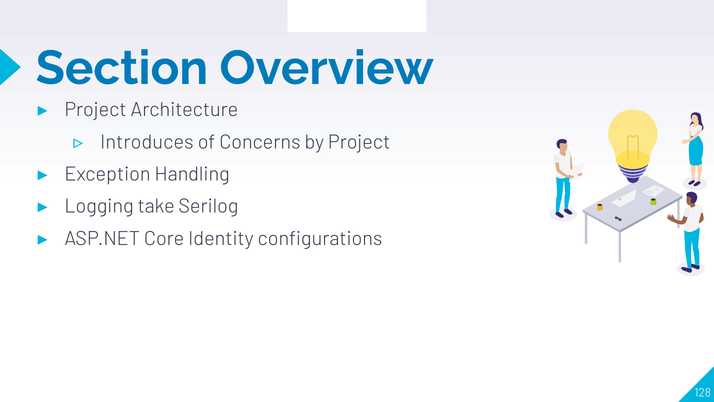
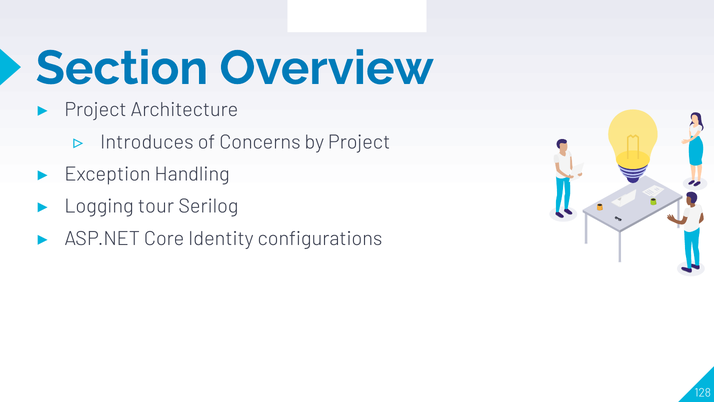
take: take -> tour
